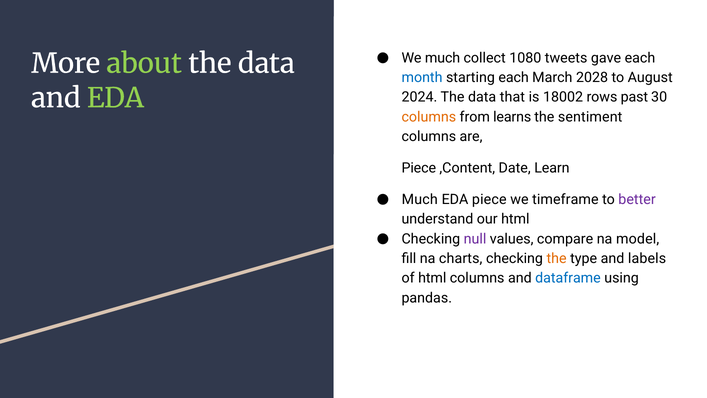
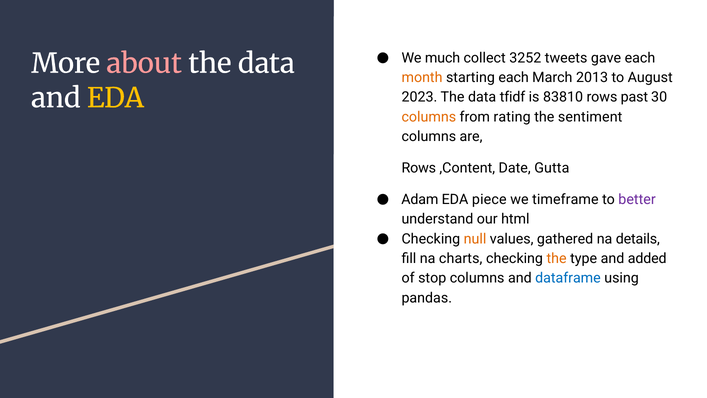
1080: 1080 -> 3252
about colour: light green -> pink
month colour: blue -> orange
2028: 2028 -> 2013
2024: 2024 -> 2023
that: that -> tfidf
18002: 18002 -> 83810
EDA at (115, 98) colour: light green -> yellow
learns: learns -> rating
Piece at (419, 168): Piece -> Rows
Learn: Learn -> Gutta
Much at (420, 199): Much -> Adam
null colour: purple -> orange
compare: compare -> gathered
model: model -> details
labels: labels -> added
of html: html -> stop
